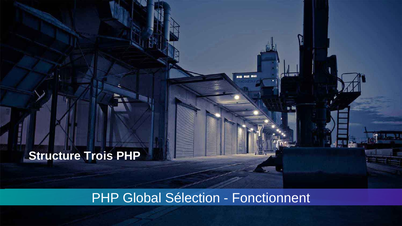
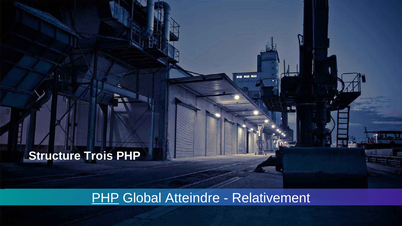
PHP at (105, 198) underline: none -> present
Sélection: Sélection -> Atteindre
Fonctionnent: Fonctionnent -> Relativement
